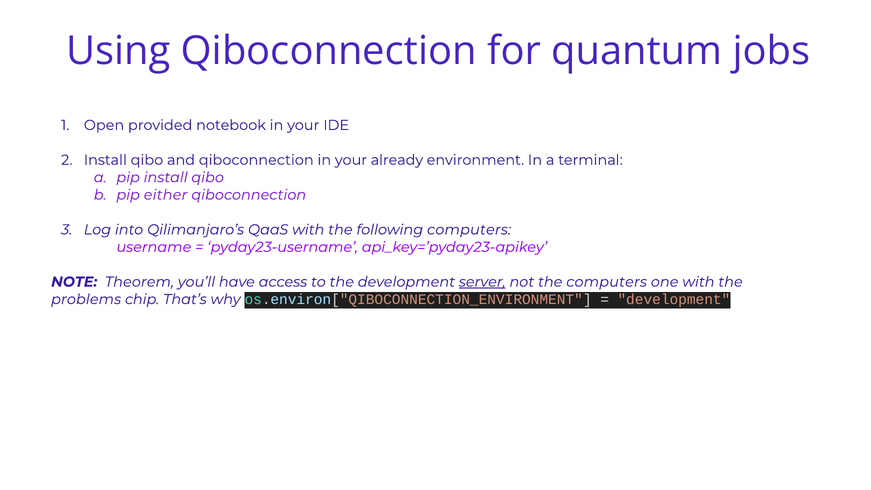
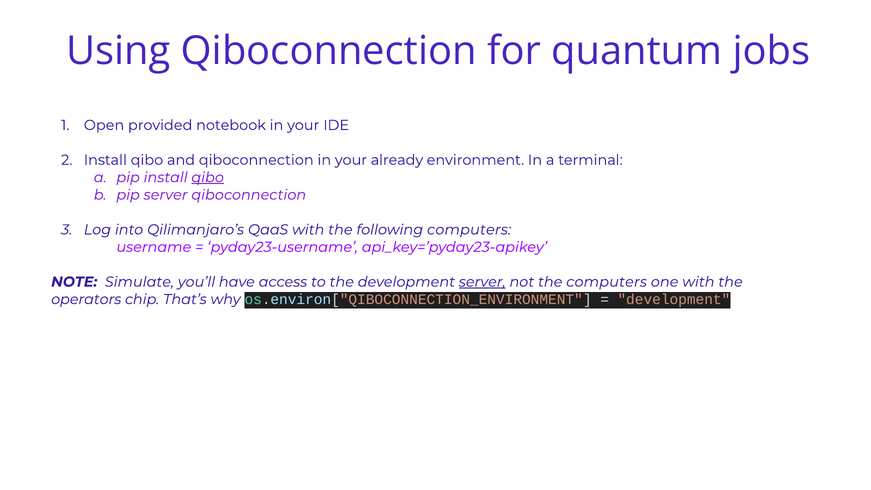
qibo at (208, 177) underline: none -> present
pip either: either -> server
Theorem: Theorem -> Simulate
problems: problems -> operators
